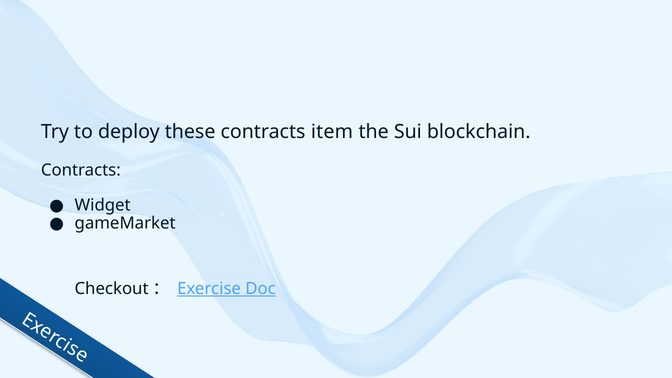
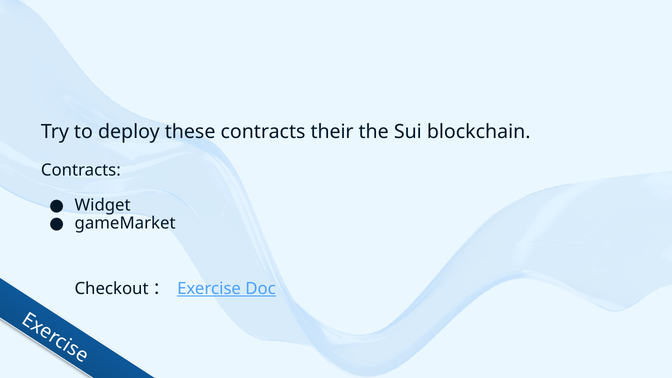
item: item -> their
